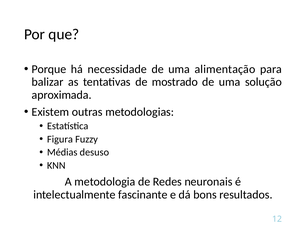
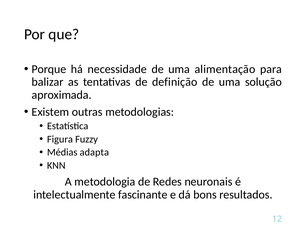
mostrado: mostrado -> definição
desuso: desuso -> adapta
